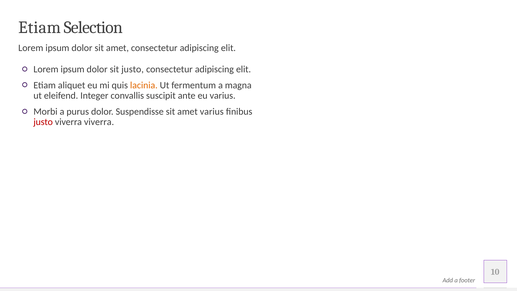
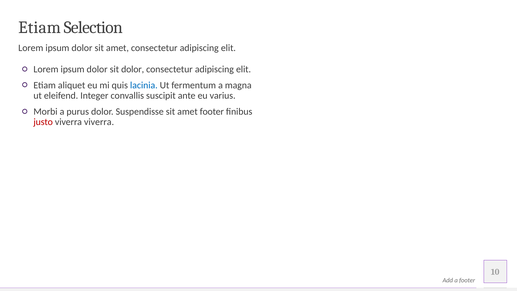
sit justo: justo -> dolor
lacinia colour: orange -> blue
amet varius: varius -> footer
